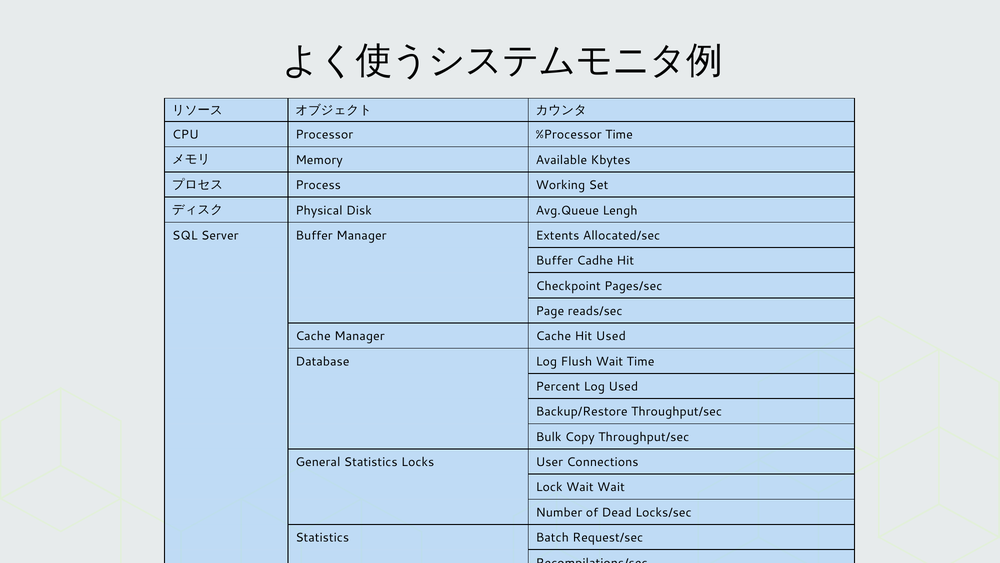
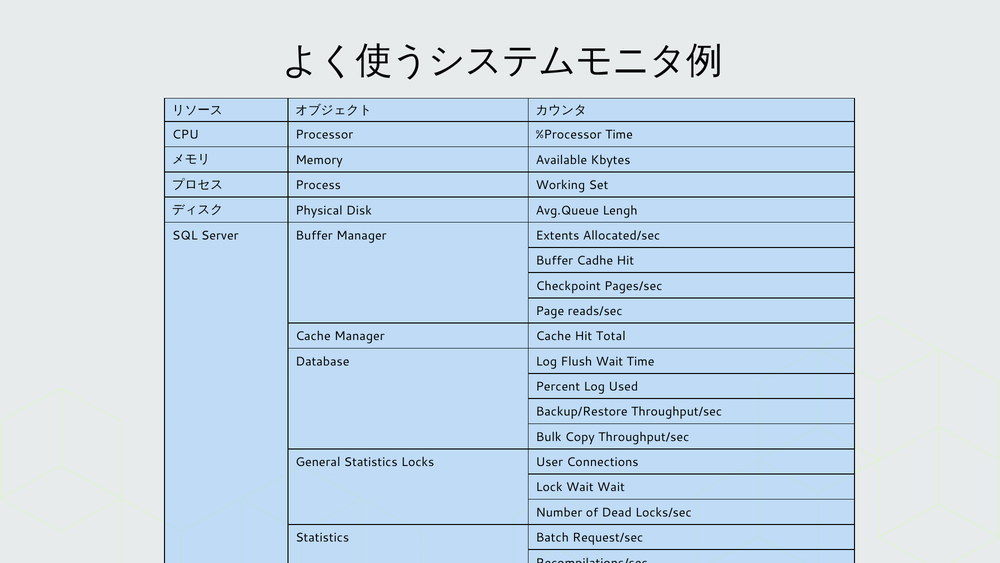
Hit Used: Used -> Total
